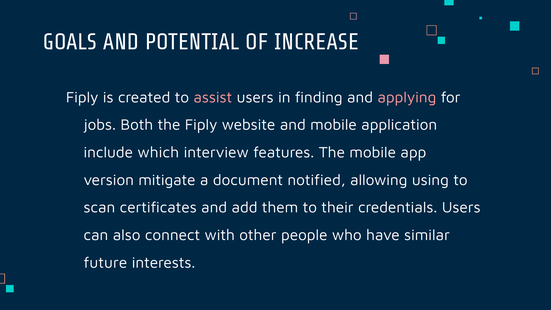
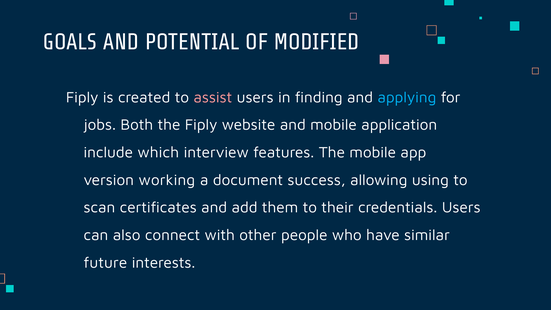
INCREASE: INCREASE -> MODIFIED
applying colour: pink -> light blue
mitigate: mitigate -> working
notified: notified -> success
